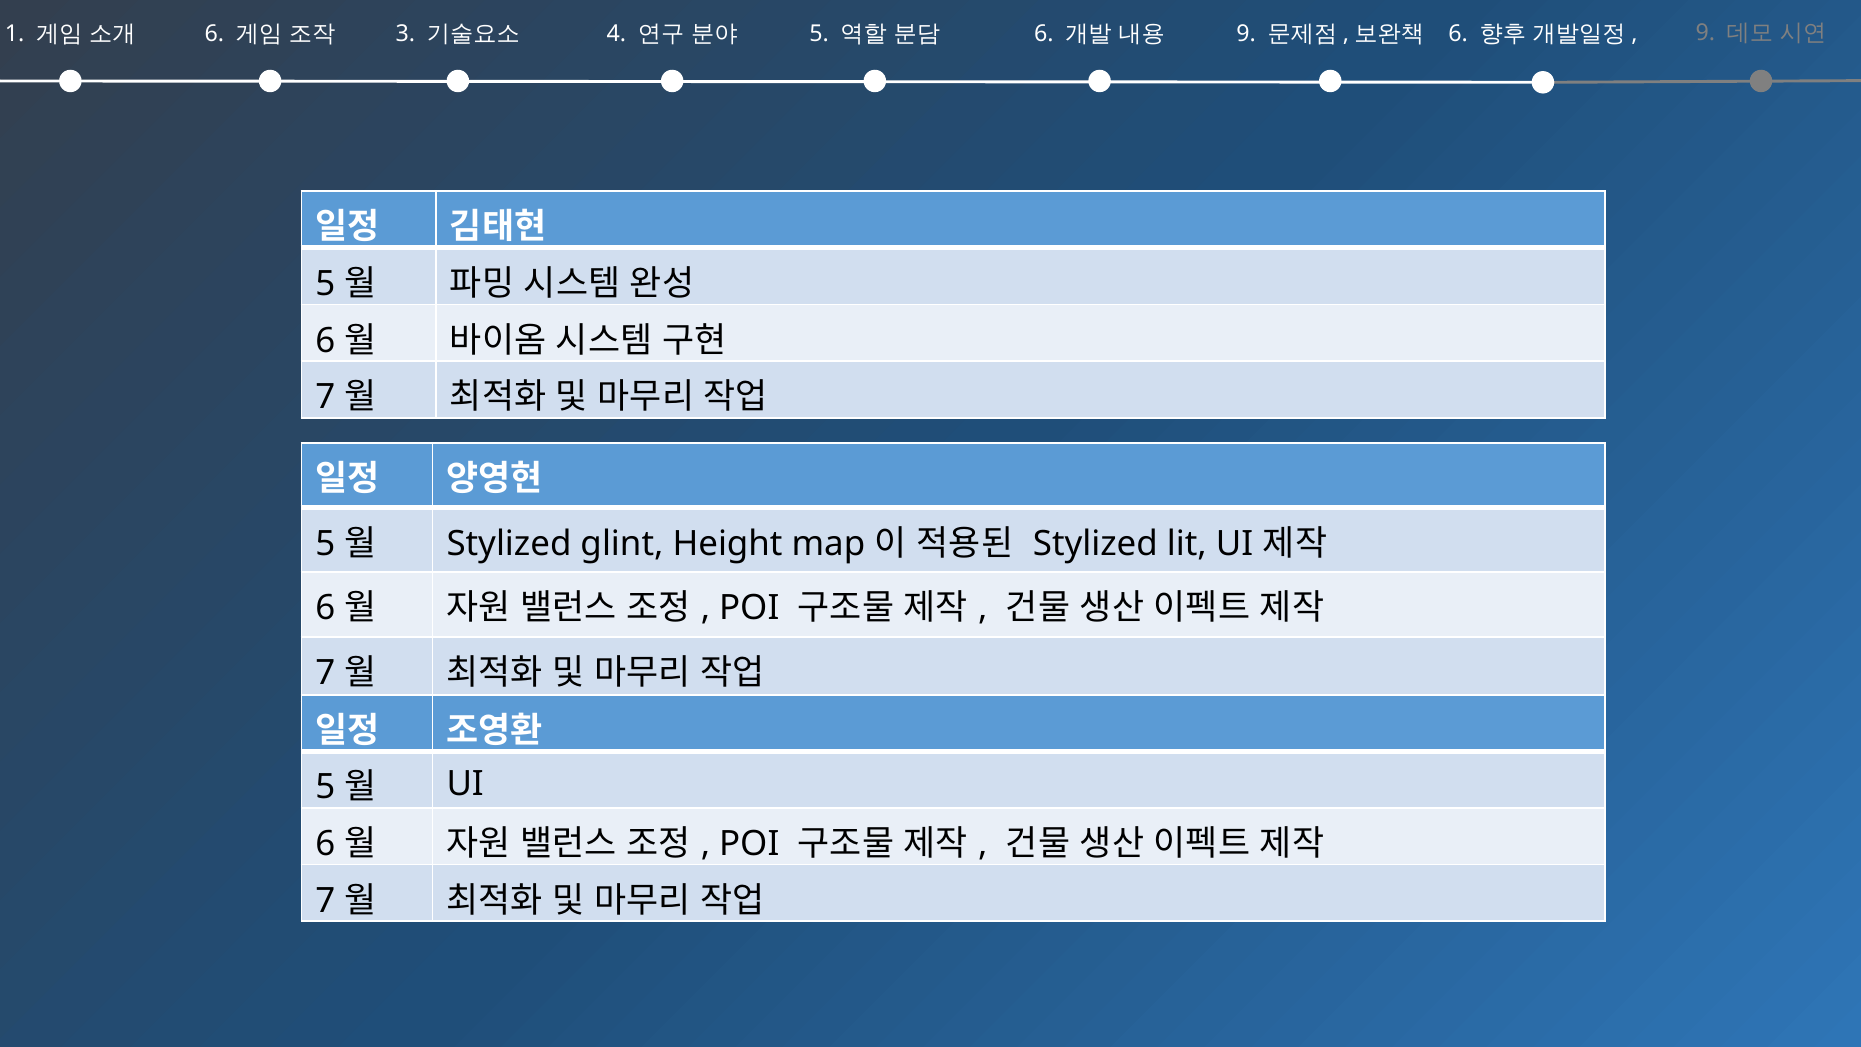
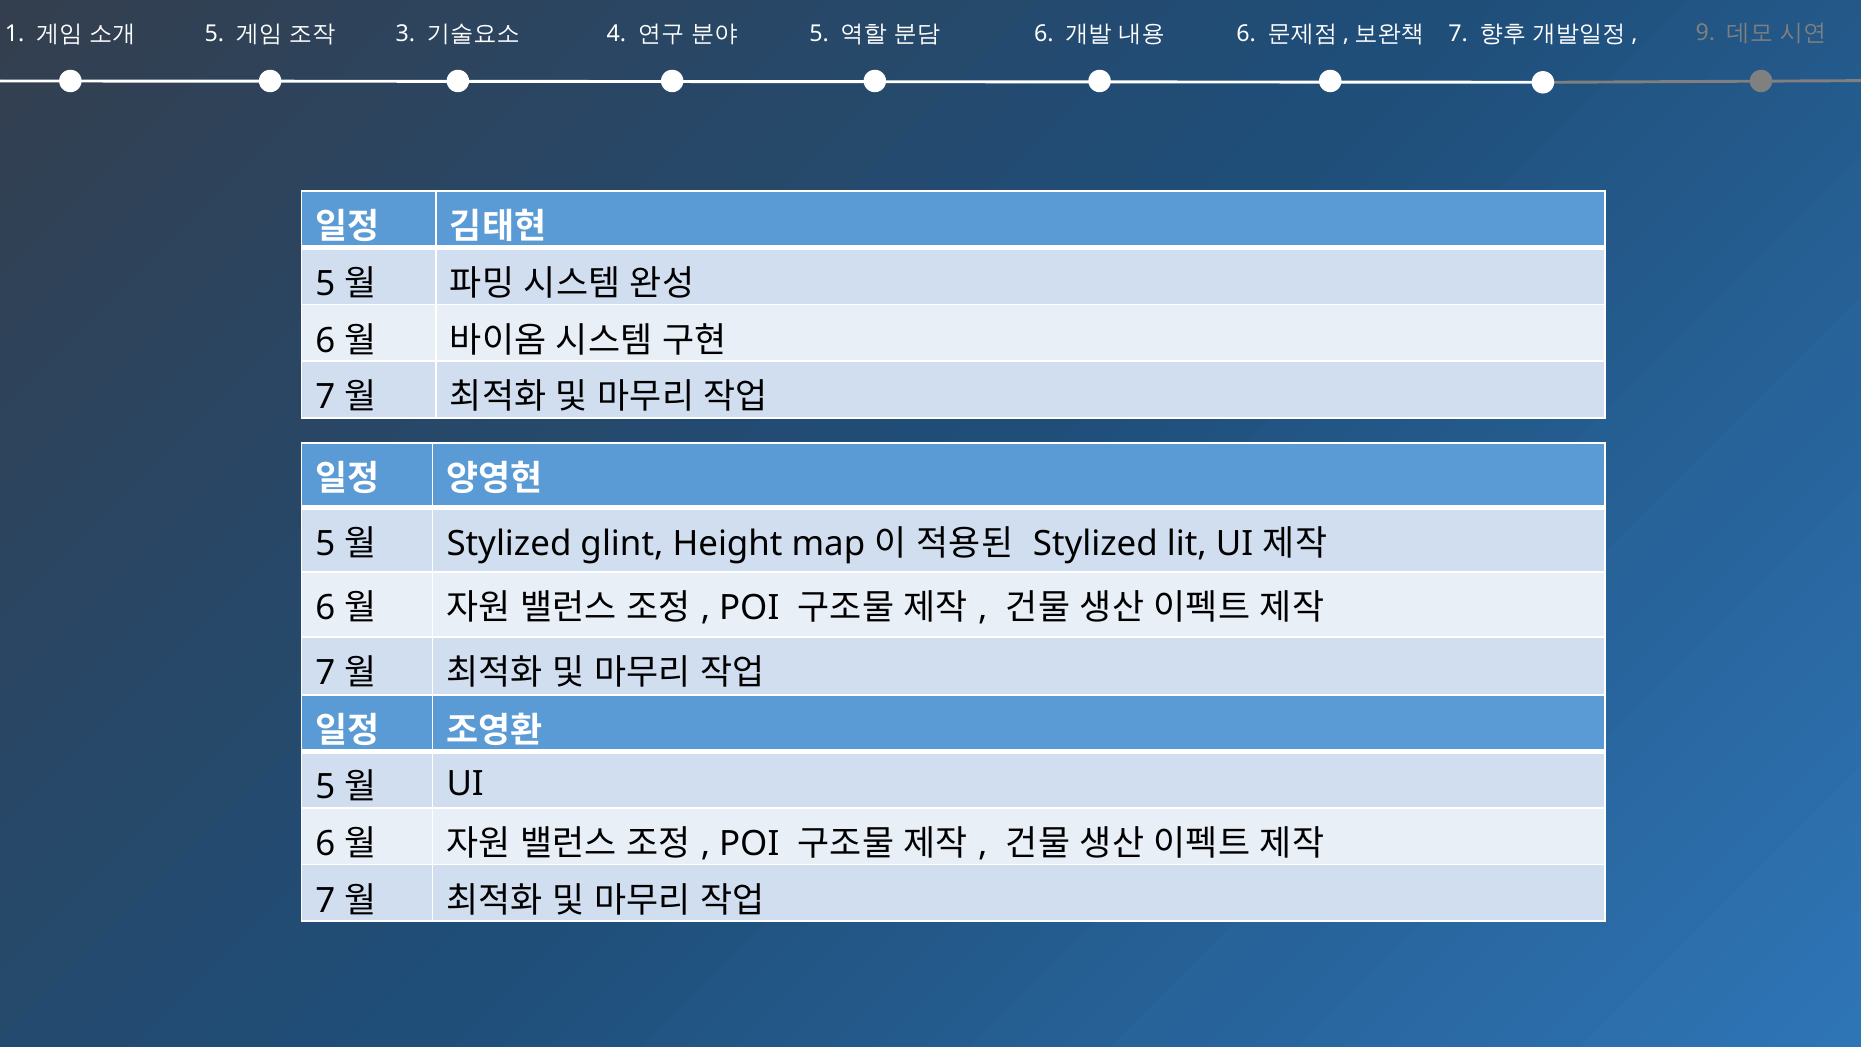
6 at (214, 34): 6 -> 5
9 at (1246, 34): 9 -> 6
6 at (1458, 34): 6 -> 7
